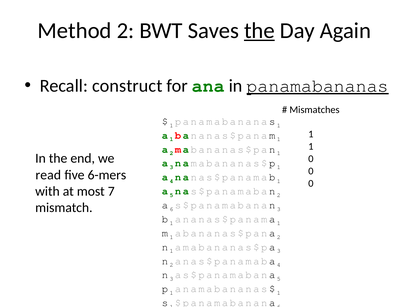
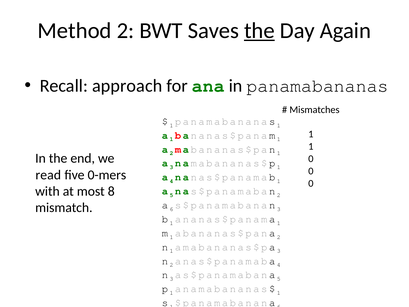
construct: construct -> approach
panamabananas at (318, 86) underline: present -> none
6-mers: 6-mers -> 0-mers
7: 7 -> 8
